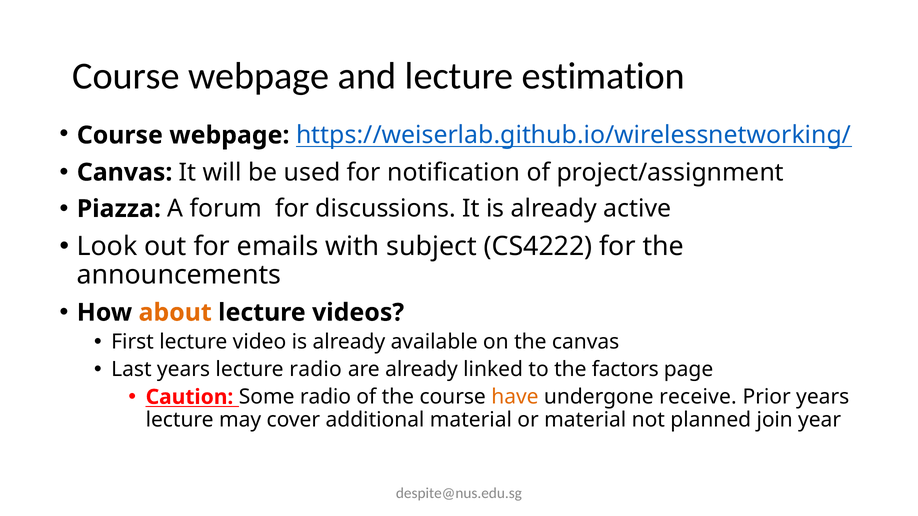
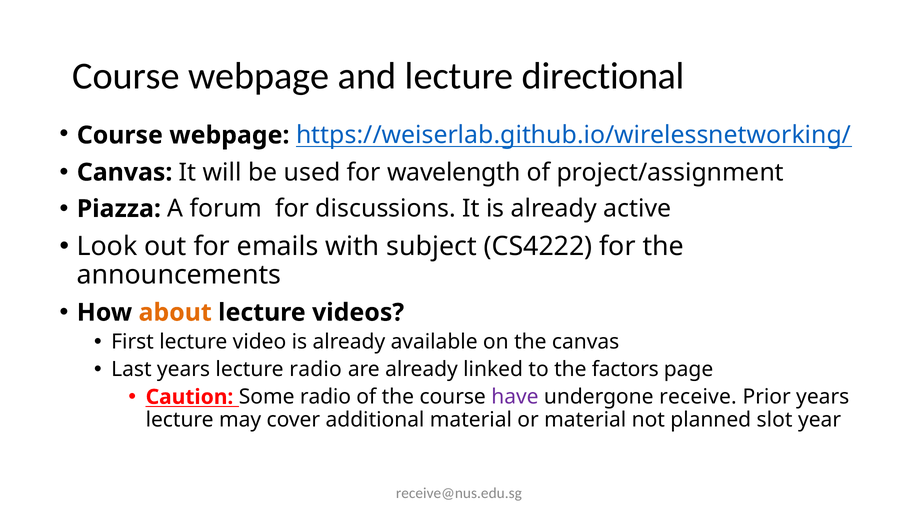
estimation: estimation -> directional
notification: notification -> wavelength
have colour: orange -> purple
join: join -> slot
despite@nus.edu.sg: despite@nus.edu.sg -> receive@nus.edu.sg
